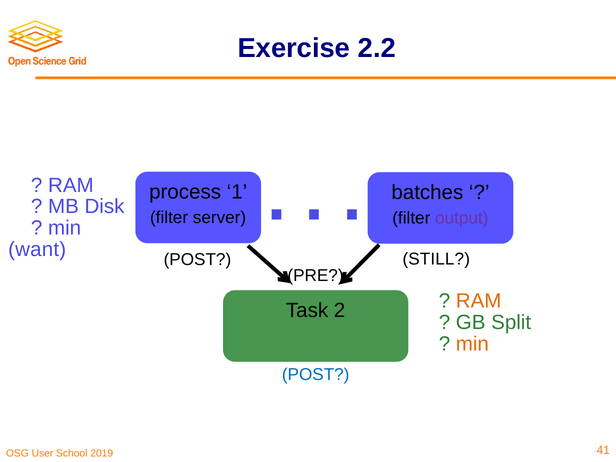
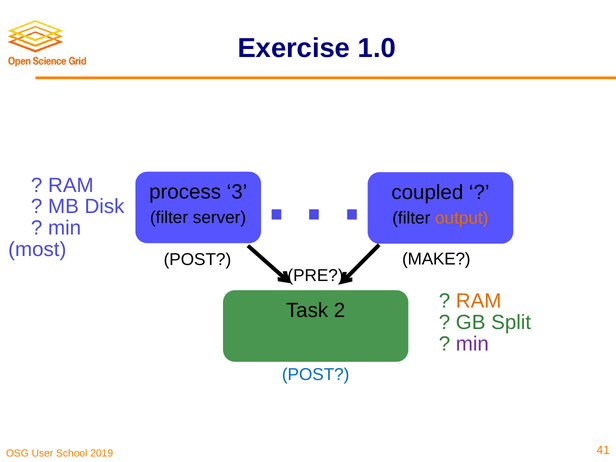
2.2: 2.2 -> 1.0
1: 1 -> 3
batches: batches -> coupled
output colour: purple -> orange
want: want -> most
STILL: STILL -> MAKE
min at (472, 344) colour: orange -> purple
